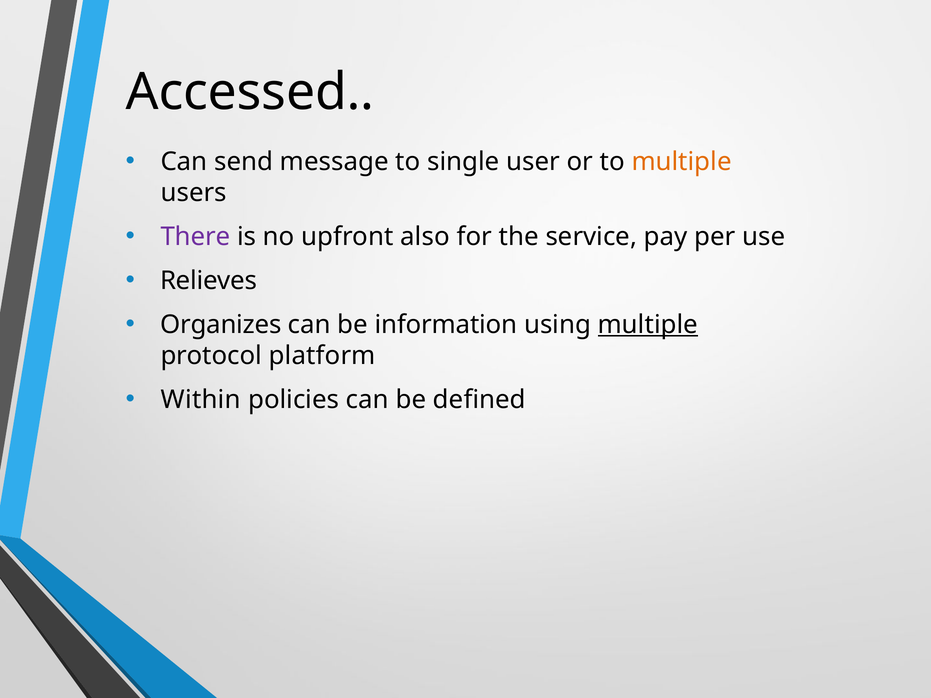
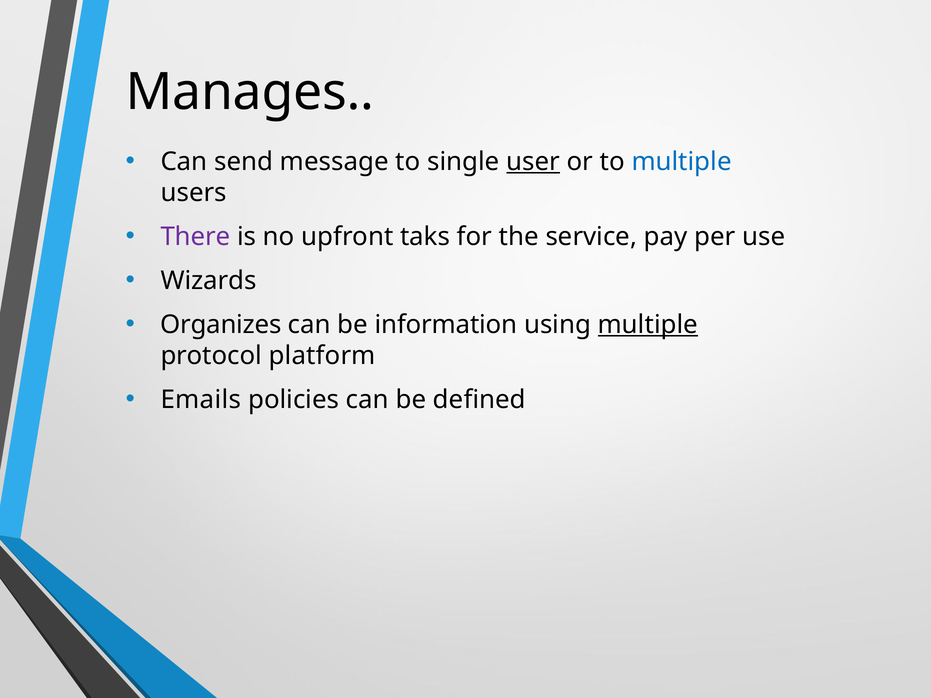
Accessed: Accessed -> Manages
user underline: none -> present
multiple at (682, 162) colour: orange -> blue
also: also -> taks
Relieves: Relieves -> Wizards
Within: Within -> Emails
